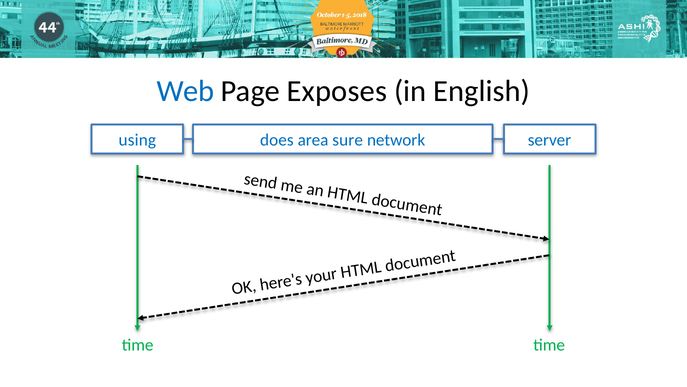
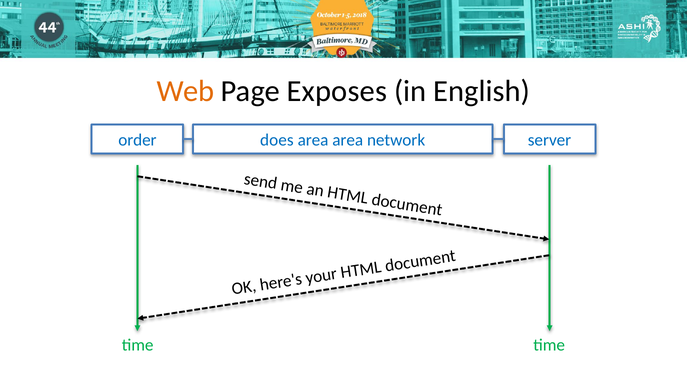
Web colour: blue -> orange
using: using -> order
area sure: sure -> area
